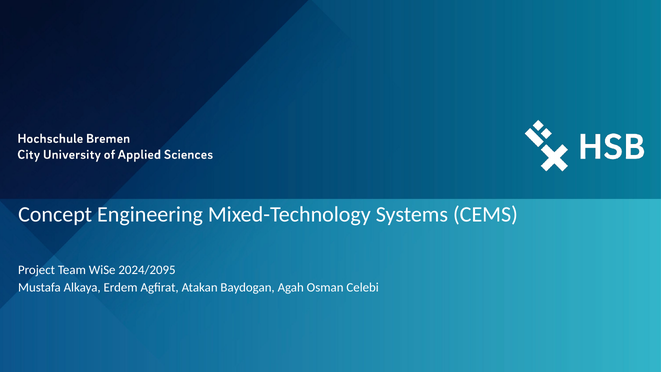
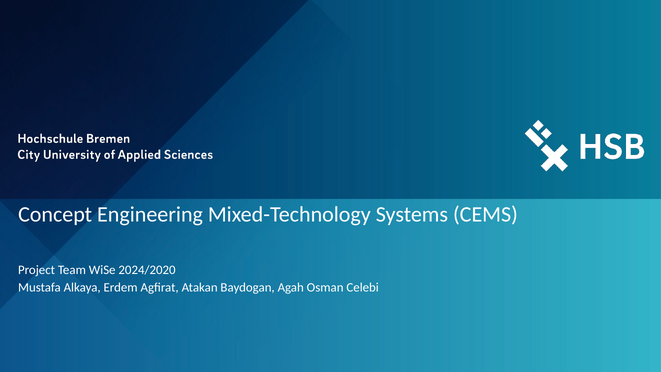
2024/2095: 2024/2095 -> 2024/2020
